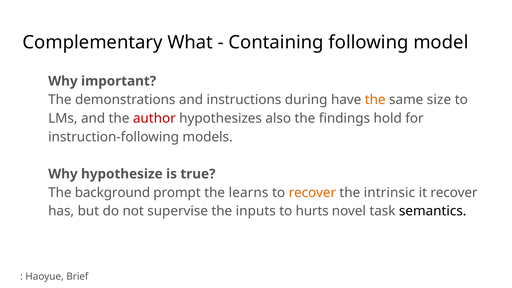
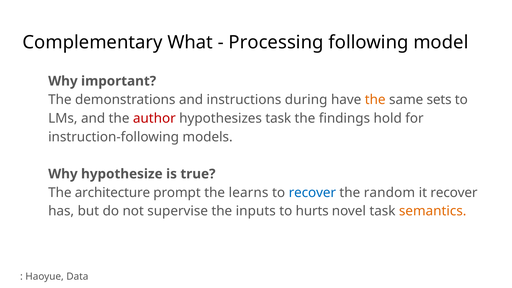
Containing: Containing -> Processing
size: size -> sets
hypothesizes also: also -> task
background: background -> architecture
recover at (312, 193) colour: orange -> blue
intrinsic: intrinsic -> random
semantics colour: black -> orange
Brief: Brief -> Data
